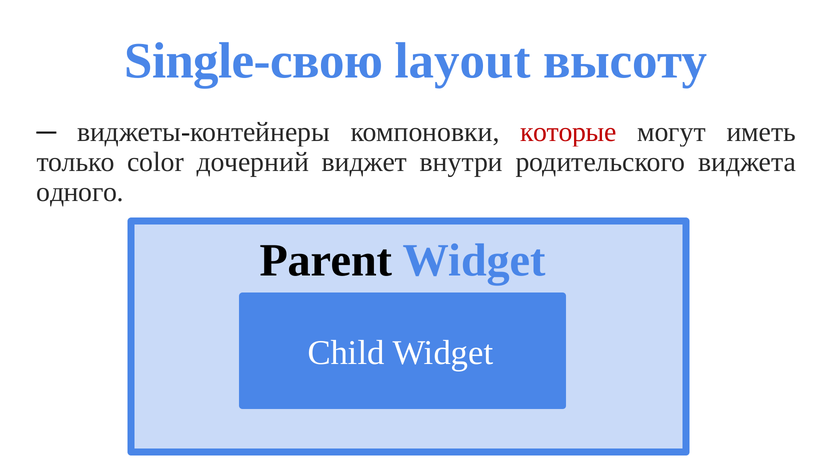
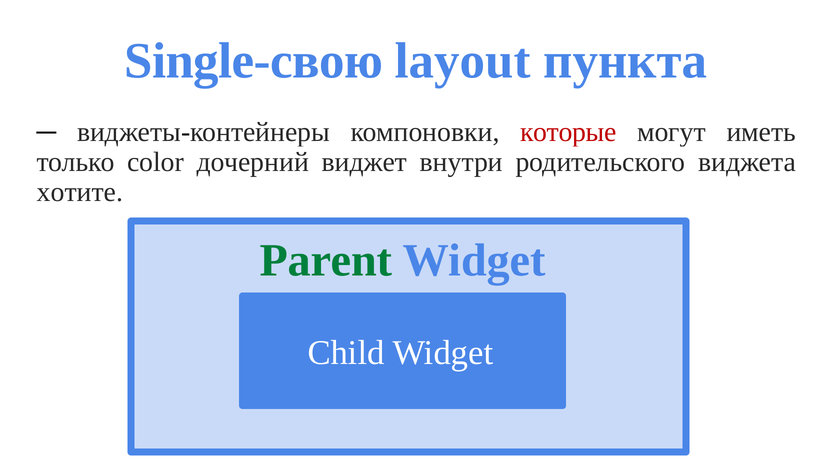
высоту: высоту -> пункта
одного: одного -> хотите
Parent colour: black -> green
